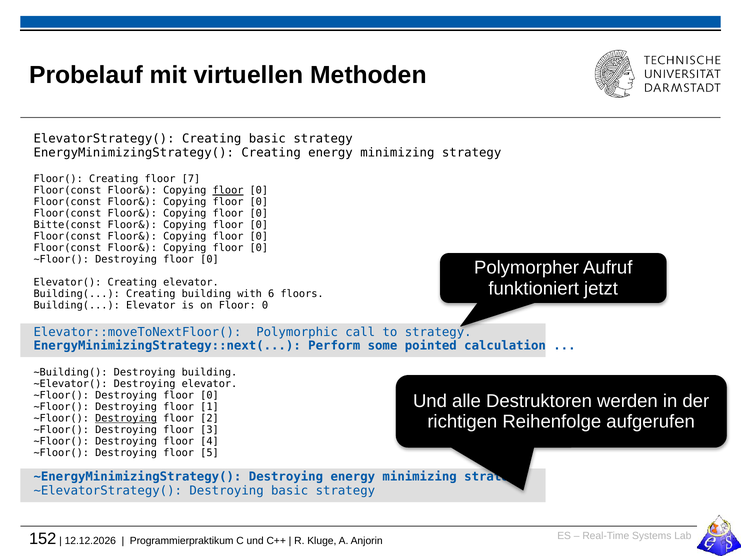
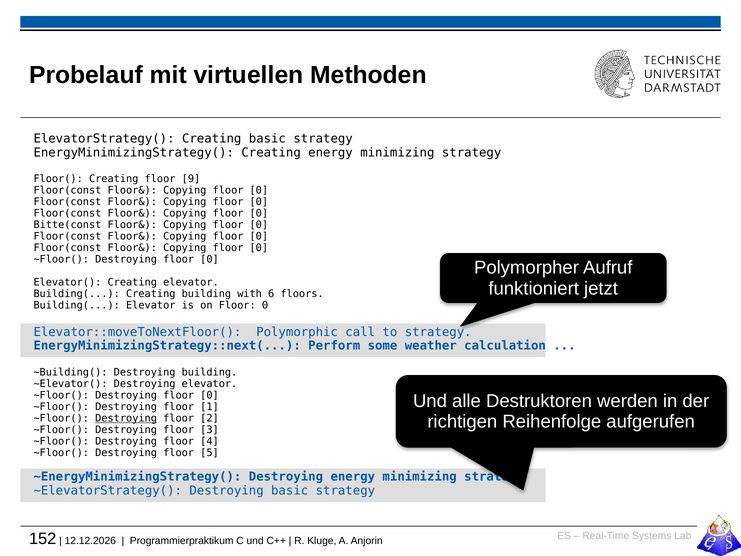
7: 7 -> 9
floor at (228, 190) underline: present -> none
pointed: pointed -> weather
